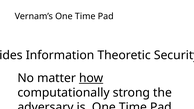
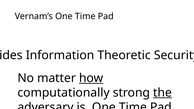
the underline: none -> present
